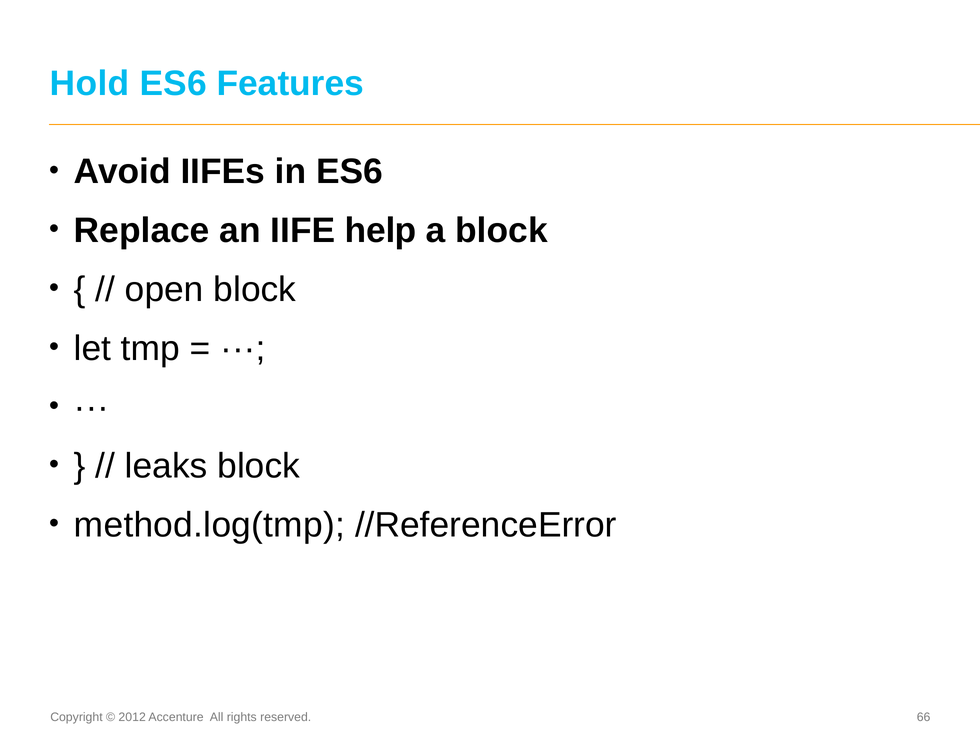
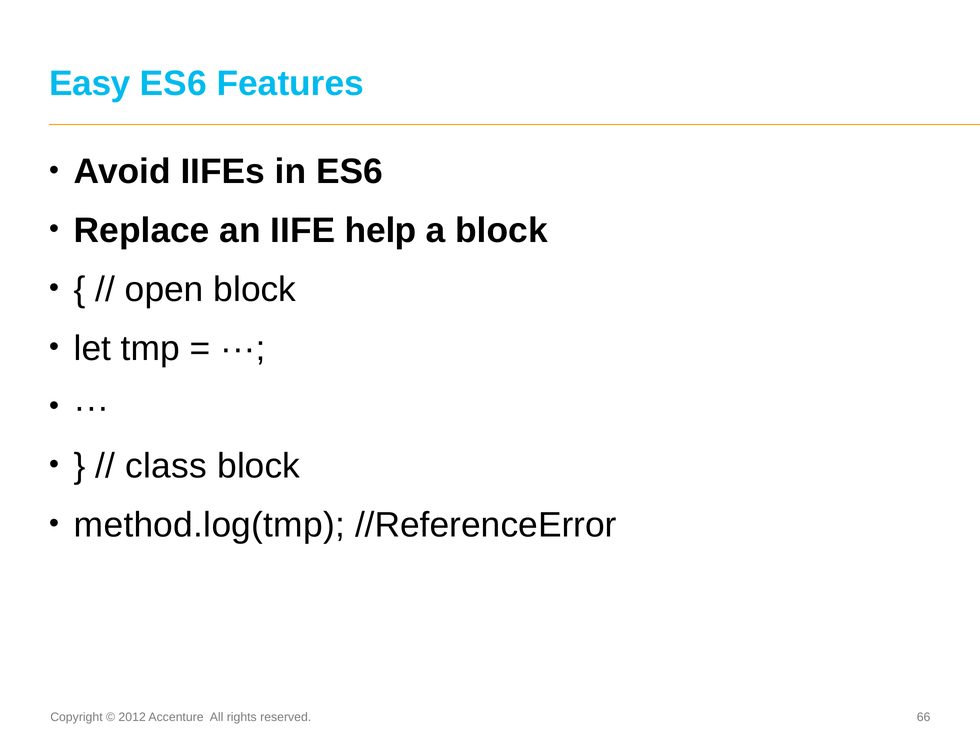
Hold: Hold -> Easy
leaks: leaks -> class
